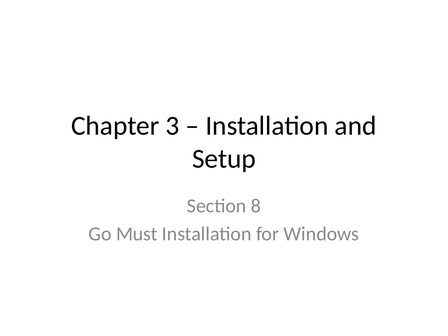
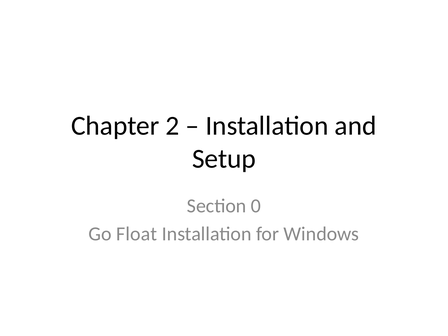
3: 3 -> 2
8: 8 -> 0
Must: Must -> Float
